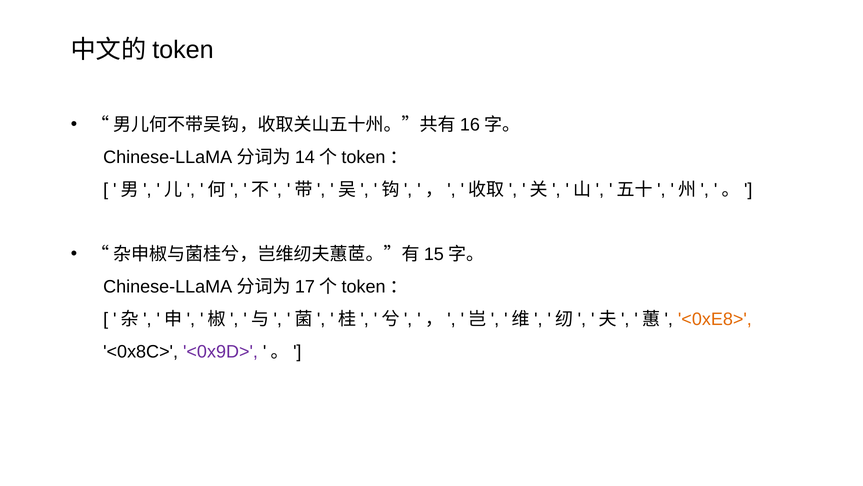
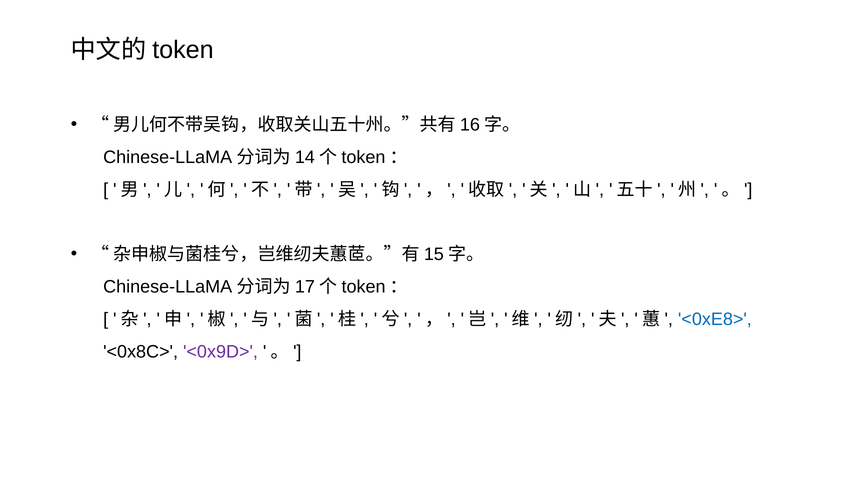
<0xE8> colour: orange -> blue
